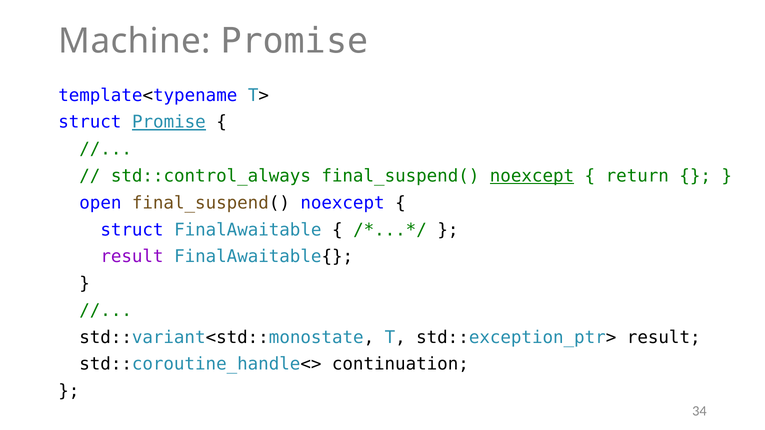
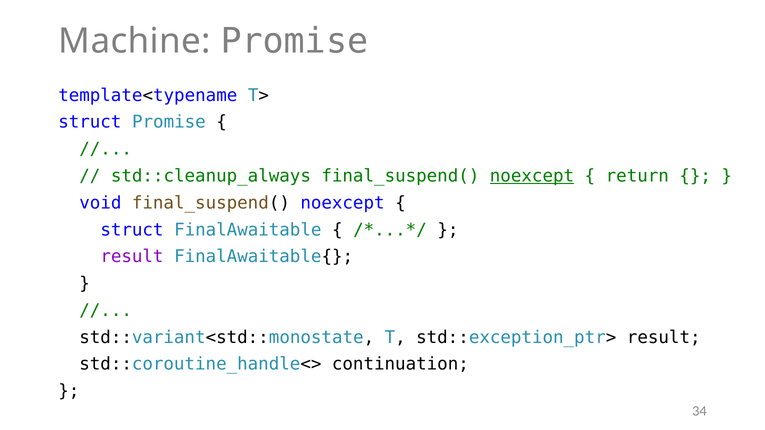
Promise at (169, 122) underline: present -> none
std::control_always: std::control_always -> std::cleanup_always
open: open -> void
